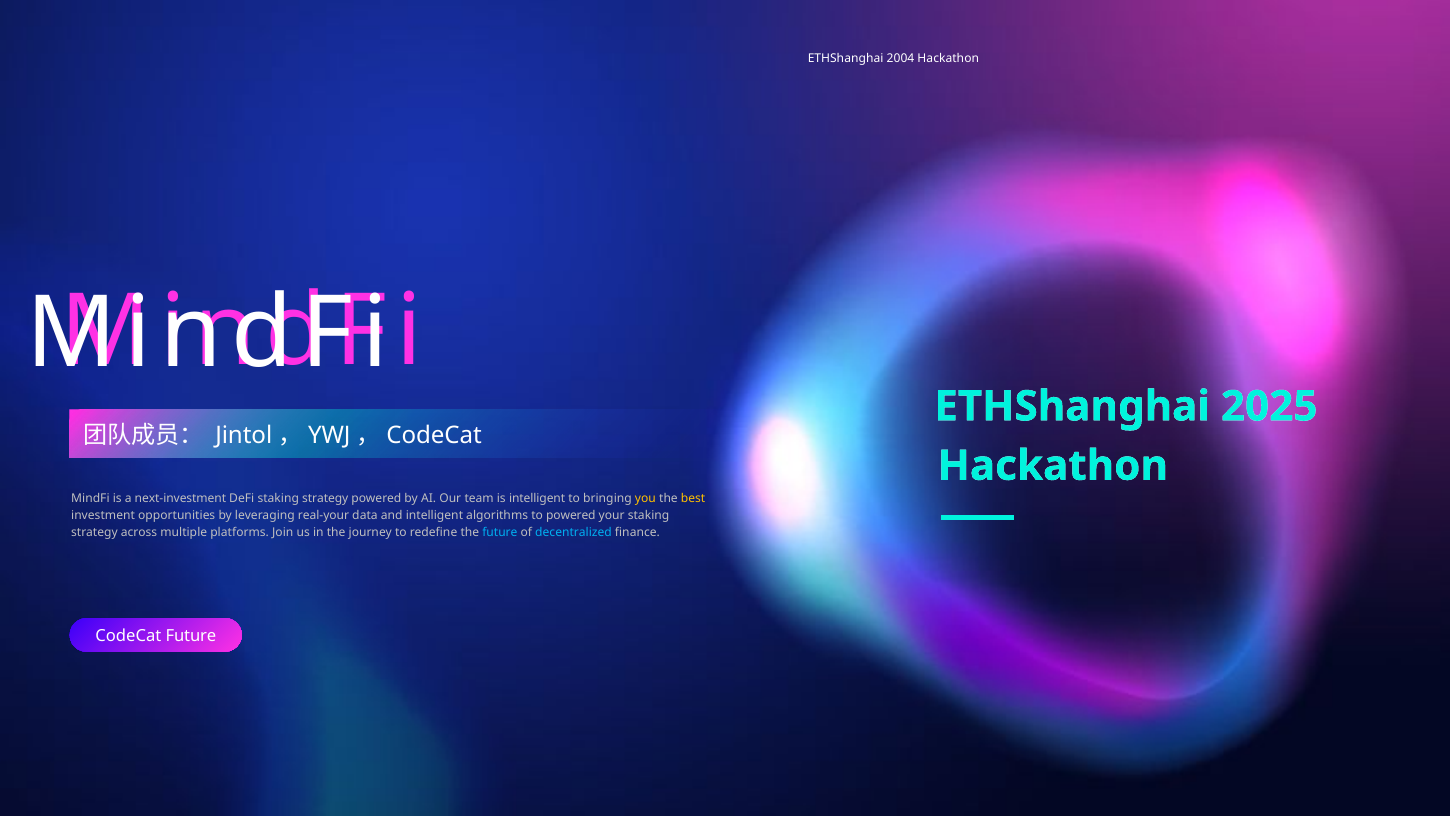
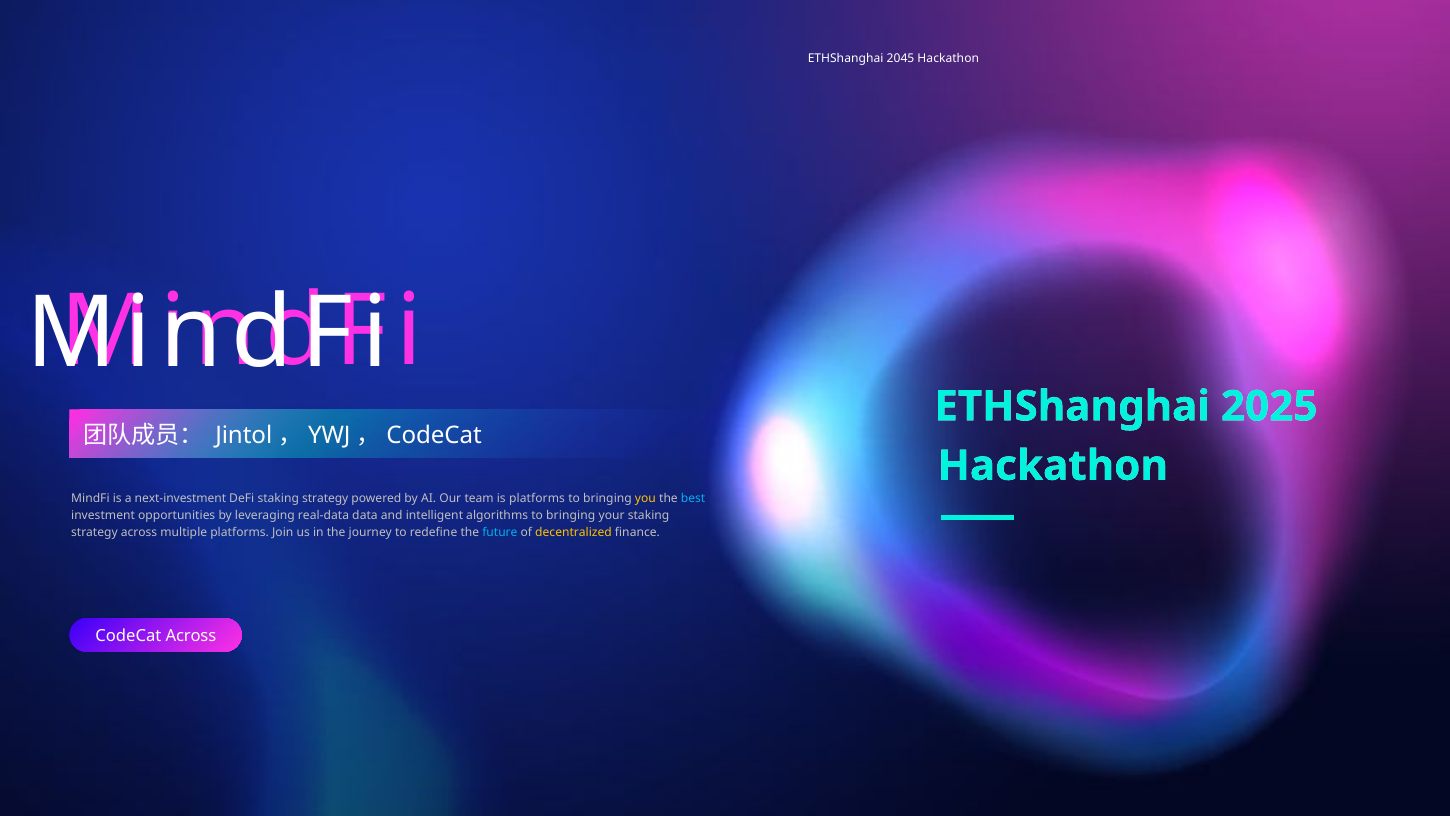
2004: 2004 -> 2045
is intelligent: intelligent -> platforms
best colour: yellow -> light blue
real-your: real-your -> real-data
algorithms to powered: powered -> bringing
decentralized colour: light blue -> yellow
CodeCat Future: Future -> Across
